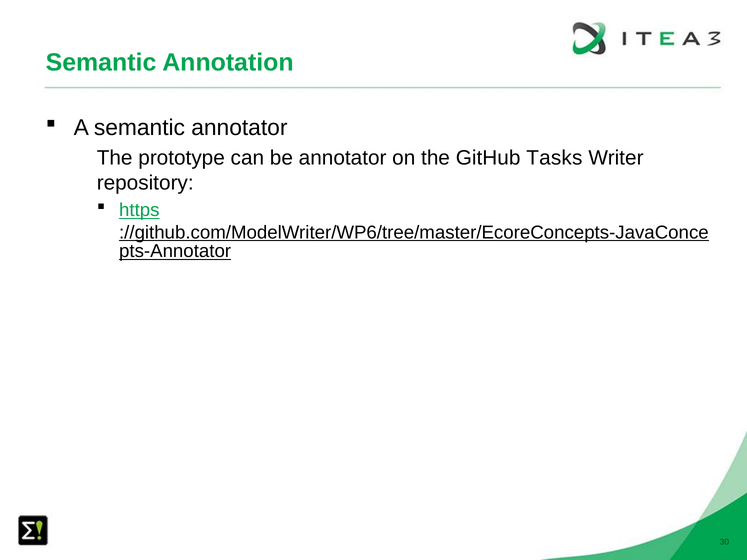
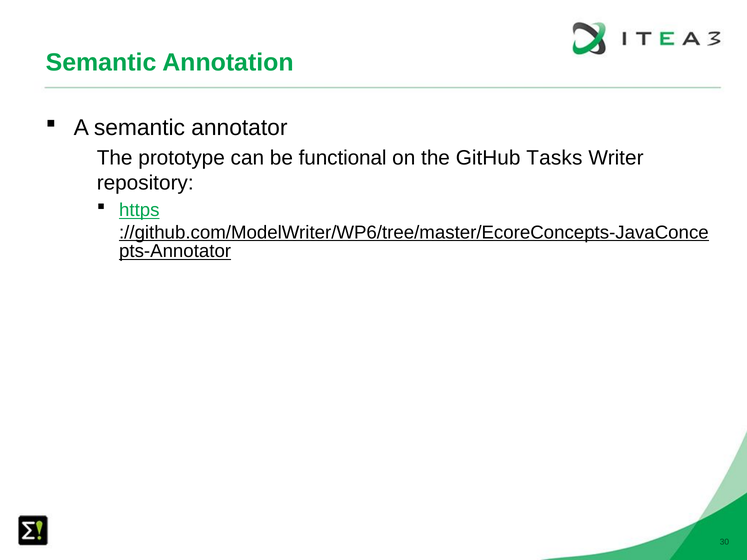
be annotator: annotator -> functional
